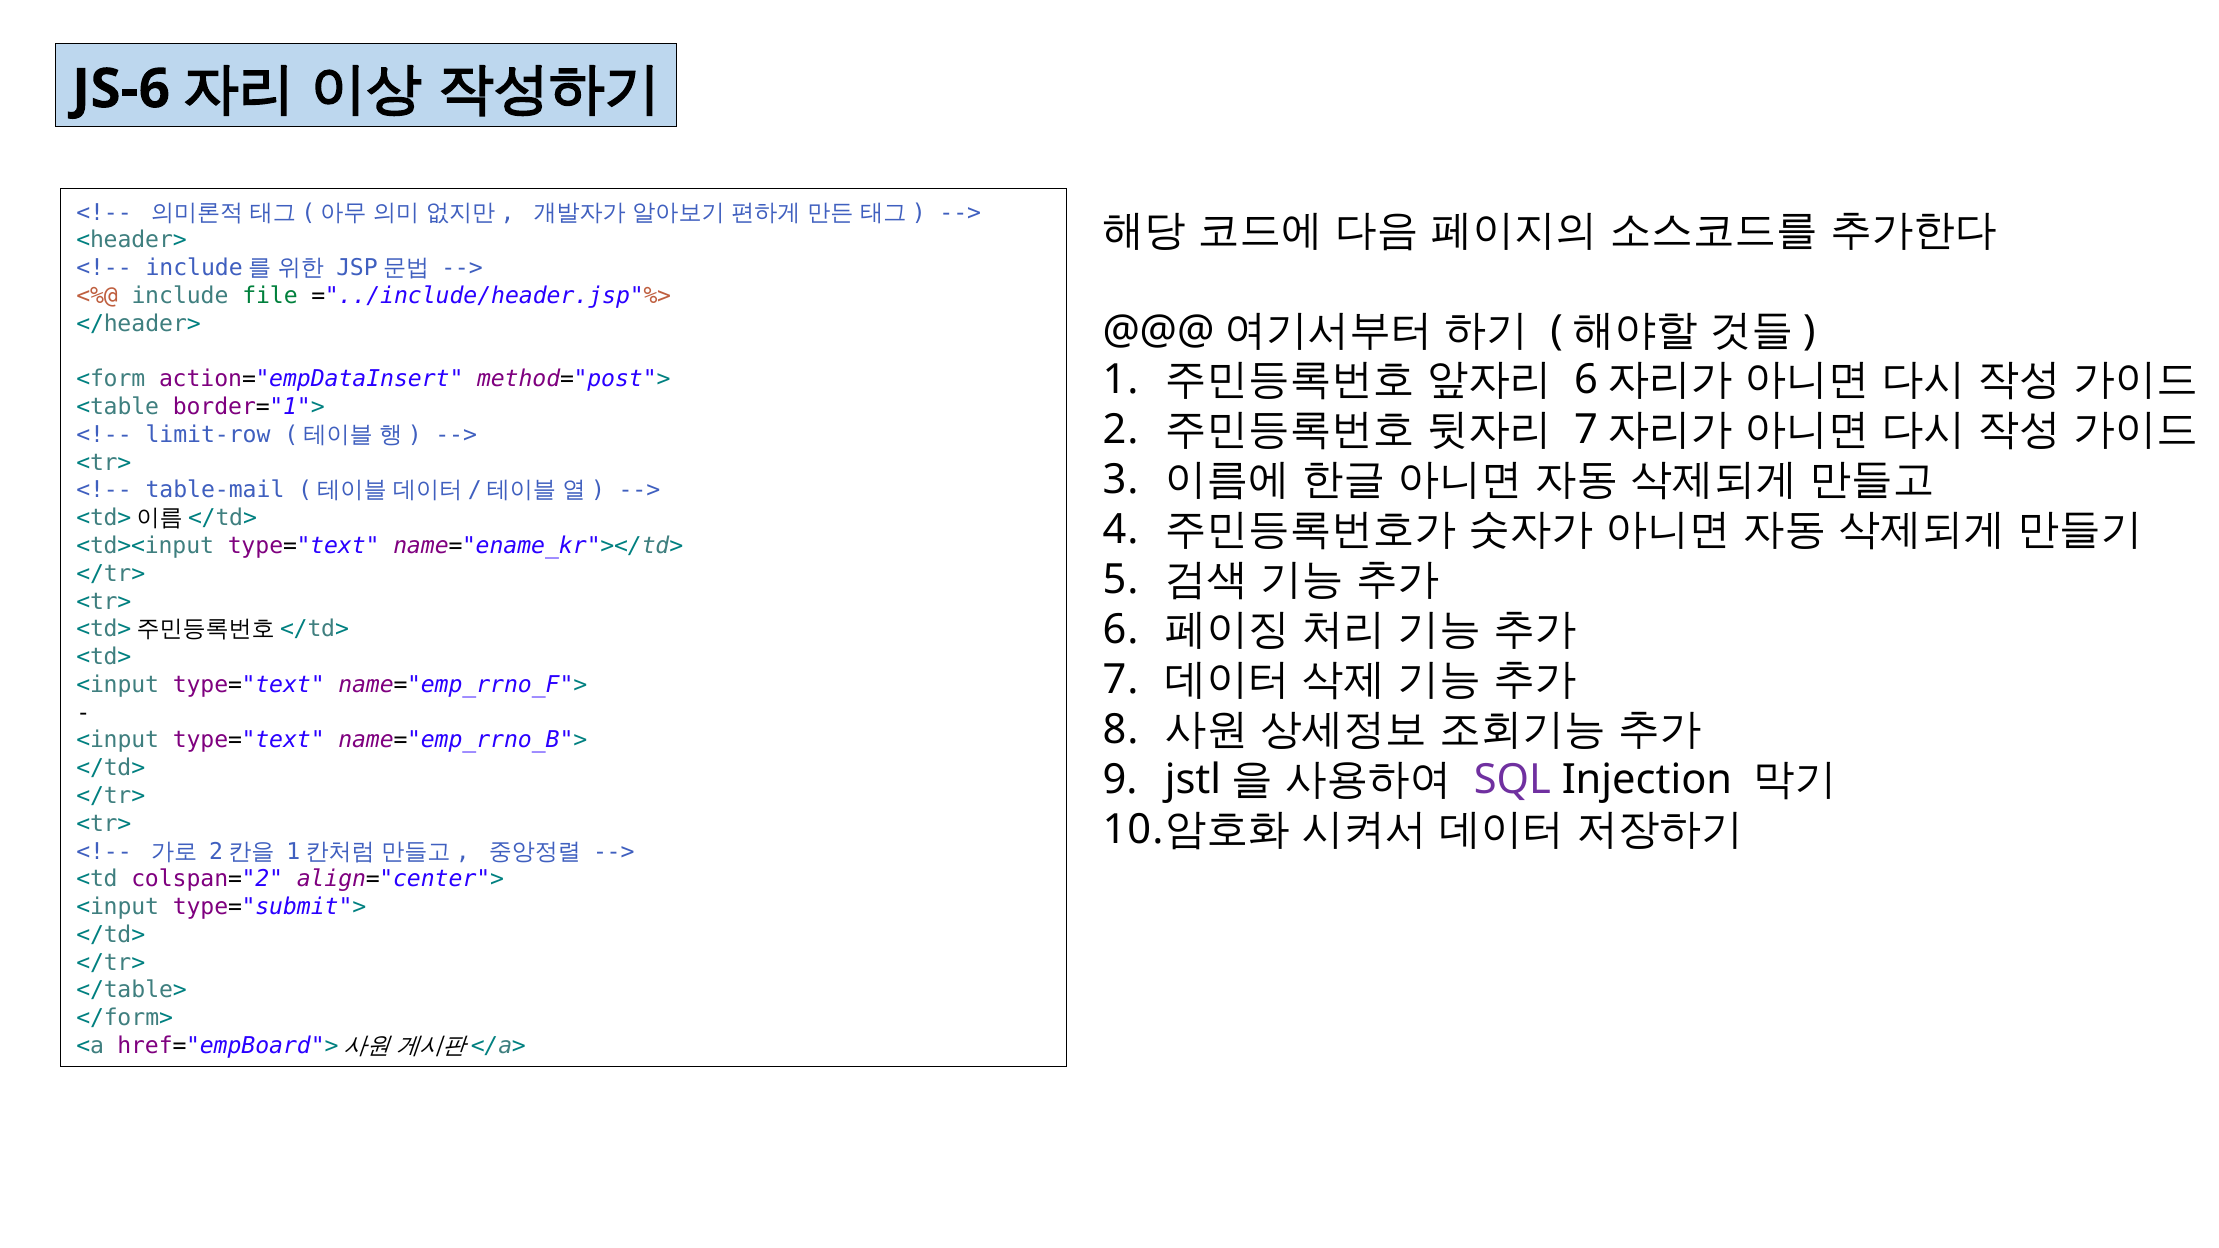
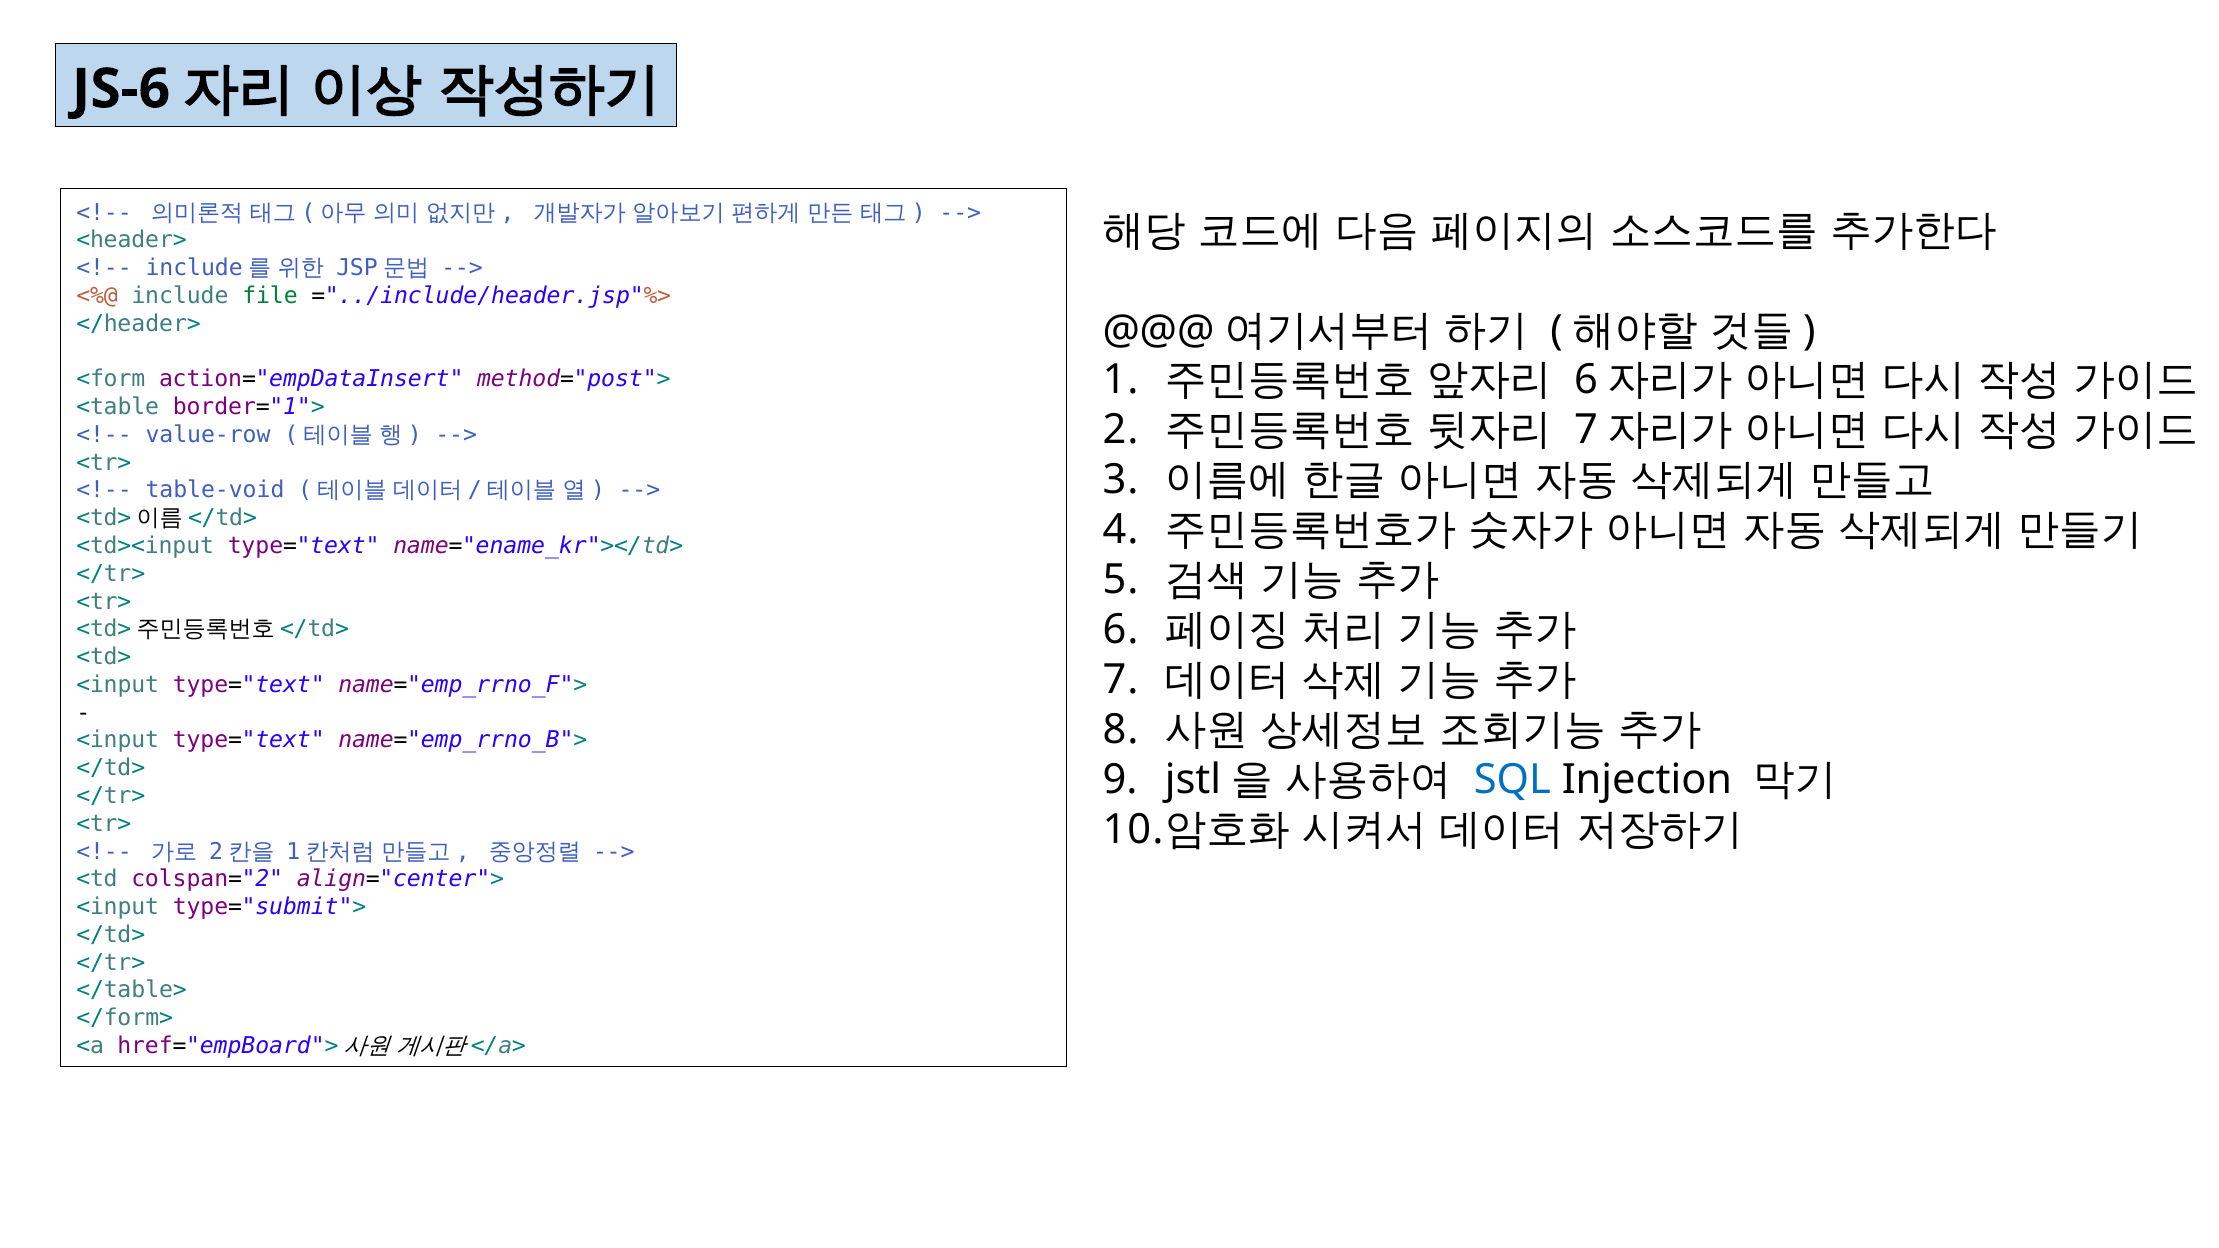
limit-row: limit-row -> value-row
table-mail: table-mail -> table-void
SQL colour: purple -> blue
